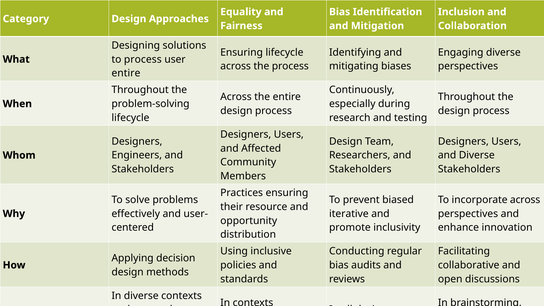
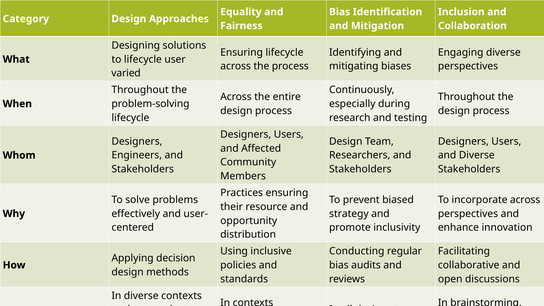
to process: process -> lifecycle
entire at (126, 73): entire -> varied
iterative at (349, 214): iterative -> strategy
